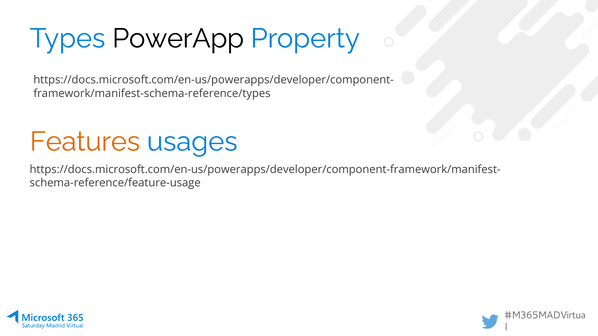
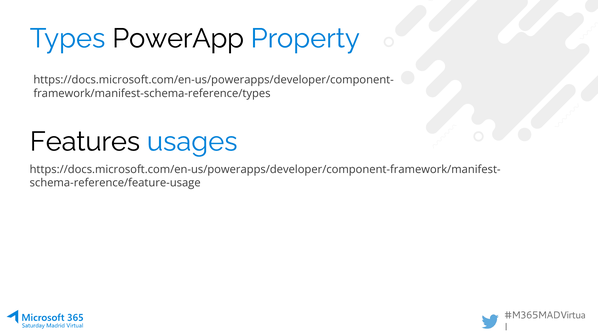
Features colour: orange -> black
